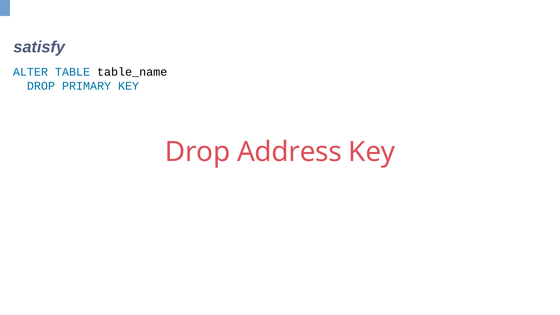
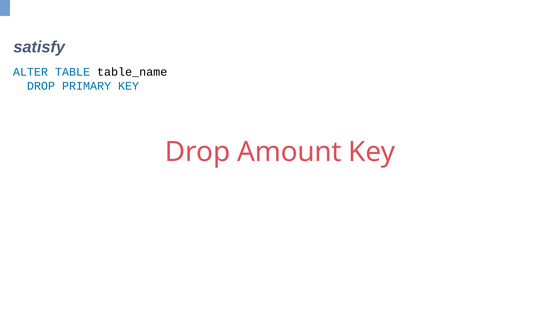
Address: Address -> Amount
